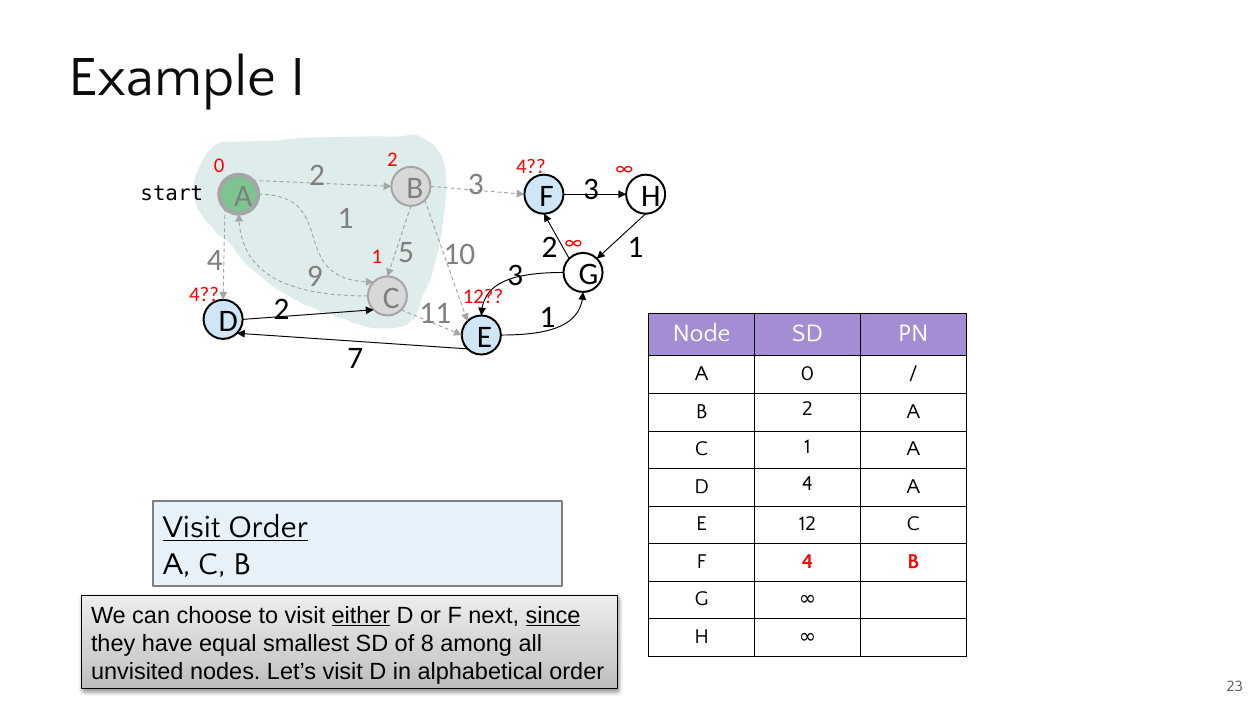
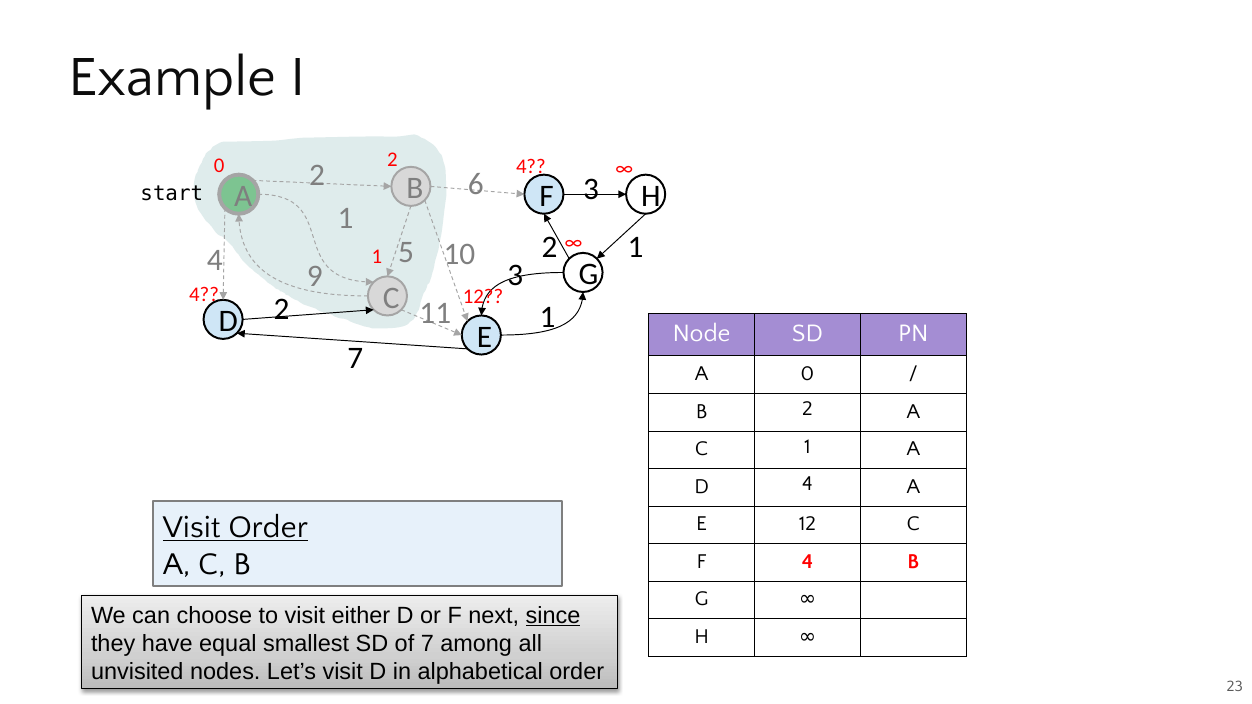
3 at (476, 184): 3 -> 6
either underline: present -> none
of 8: 8 -> 7
